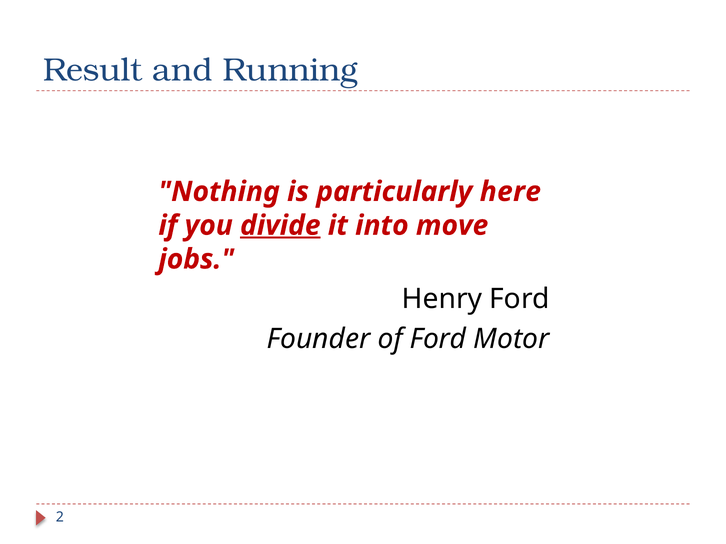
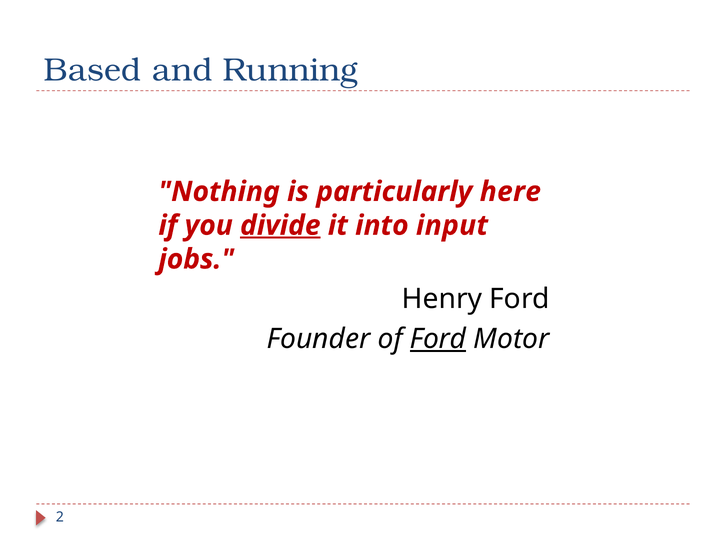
Result: Result -> Based
move: move -> input
Ford at (438, 339) underline: none -> present
